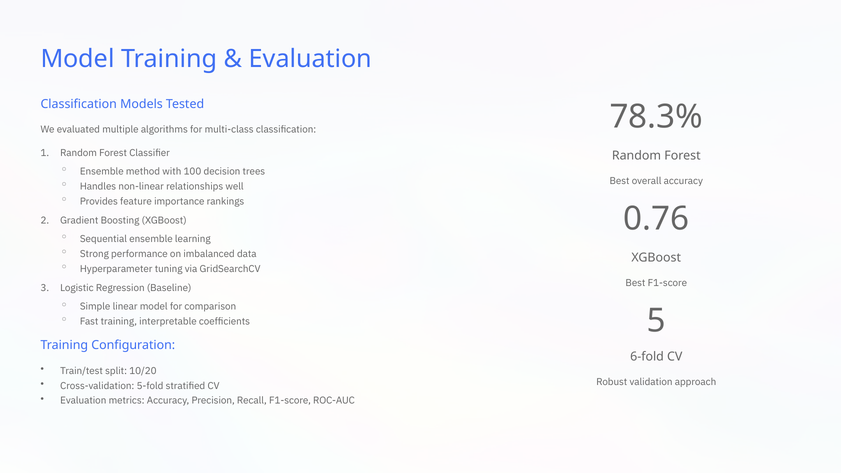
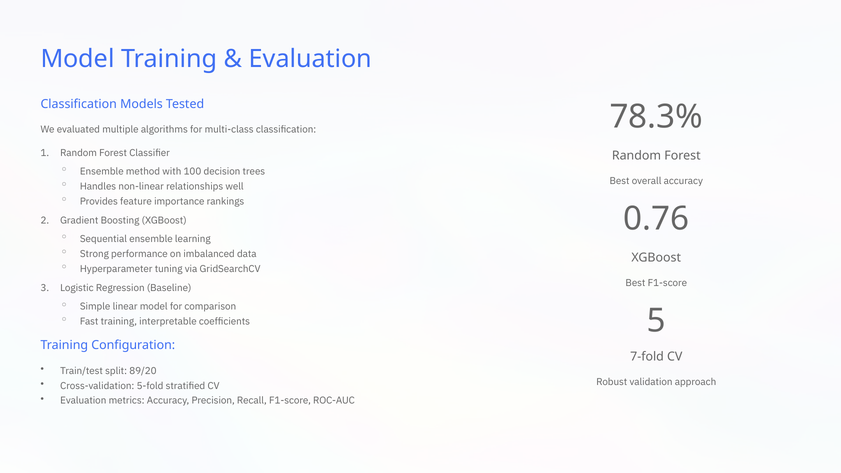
6-fold: 6-fold -> 7-fold
10/20: 10/20 -> 89/20
